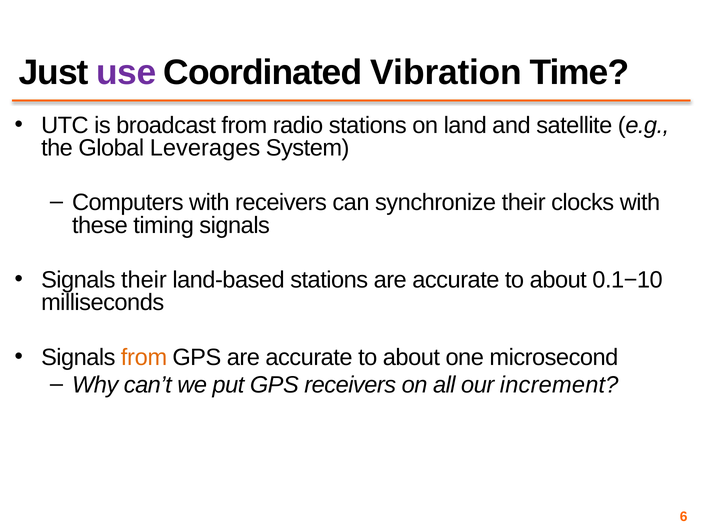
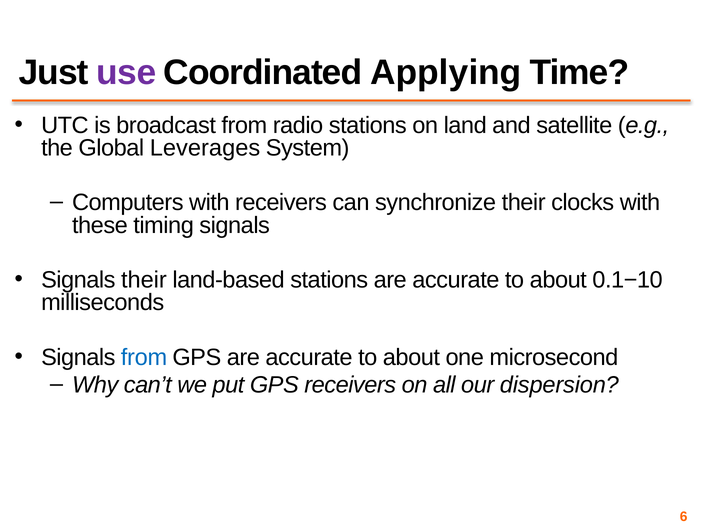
Vibration: Vibration -> Applying
from at (144, 357) colour: orange -> blue
increment: increment -> dispersion
